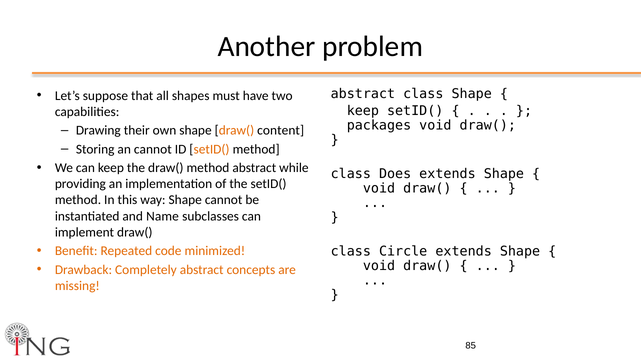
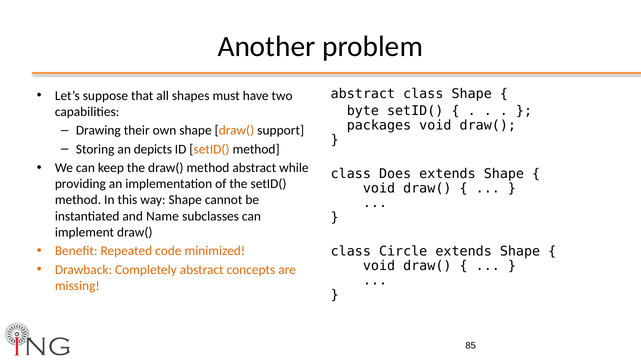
keep at (363, 111): keep -> byte
content: content -> support
an cannot: cannot -> depicts
